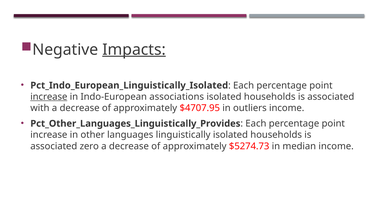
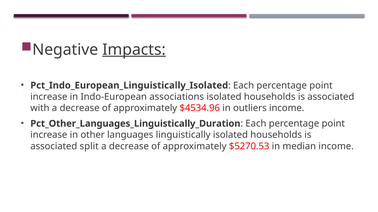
increase at (49, 97) underline: present -> none
$4707.95: $4707.95 -> $4534.96
Pct_Other_Languages_Linguistically_Provides: Pct_Other_Languages_Linguistically_Provides -> Pct_Other_Languages_Linguistically_Duration
zero: zero -> split
$5274.73: $5274.73 -> $5270.53
